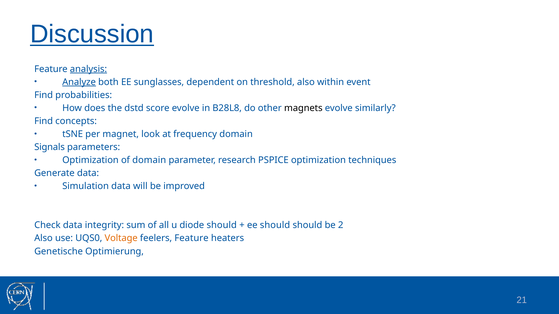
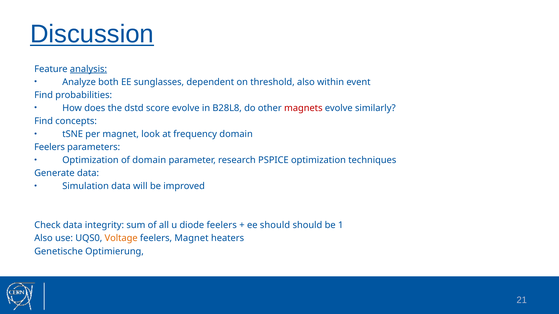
Analyze underline: present -> none
magnets colour: black -> red
Signals at (50, 147): Signals -> Feelers
diode should: should -> feelers
2: 2 -> 1
feelers Feature: Feature -> Magnet
